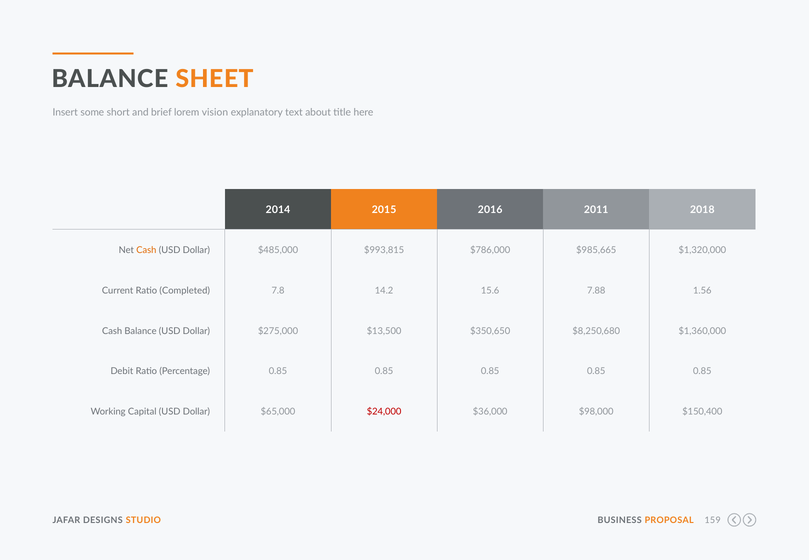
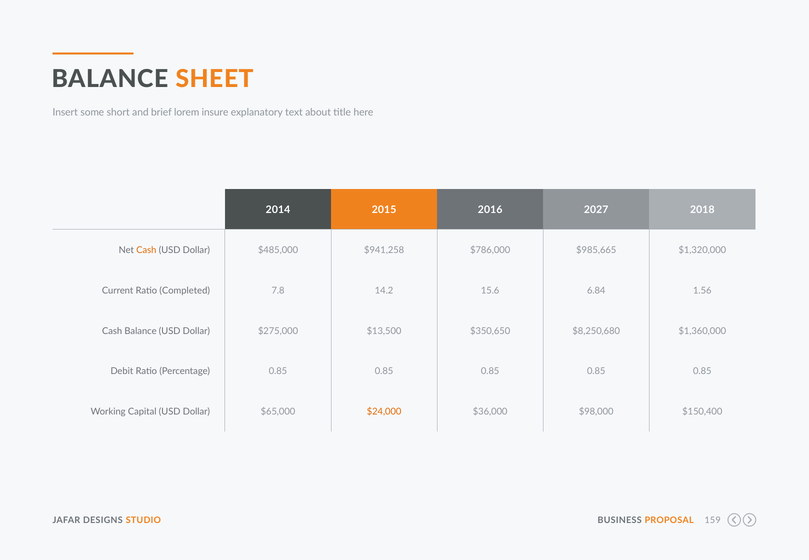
vision: vision -> insure
2011: 2011 -> 2027
$993,815: $993,815 -> $941,258
7.88: 7.88 -> 6.84
$24,000 colour: red -> orange
